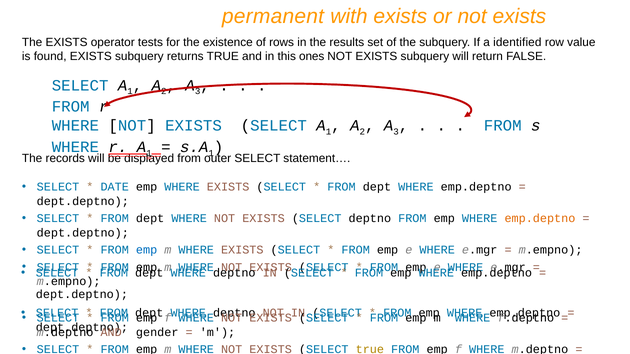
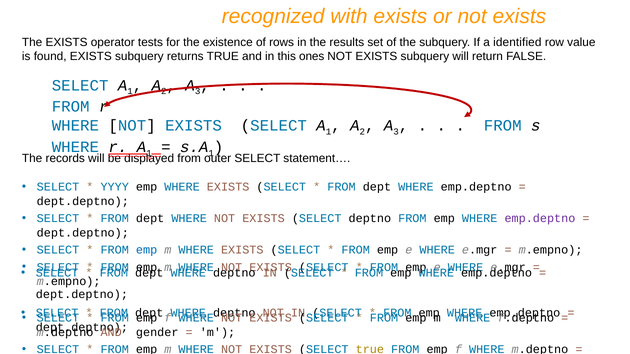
permanent: permanent -> recognized
DATE: DATE -> YYYY
emp.deptno at (540, 219) colour: orange -> purple
